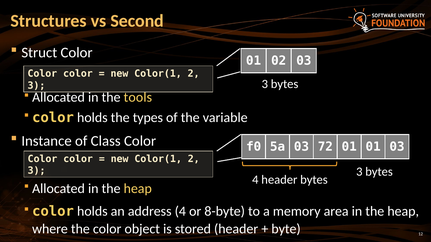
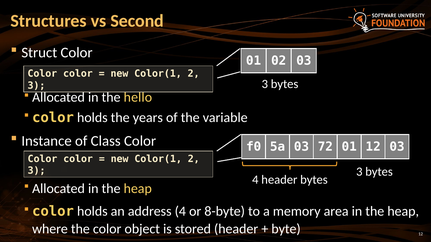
tools: tools -> hello
types: types -> years
01 01: 01 -> 12
